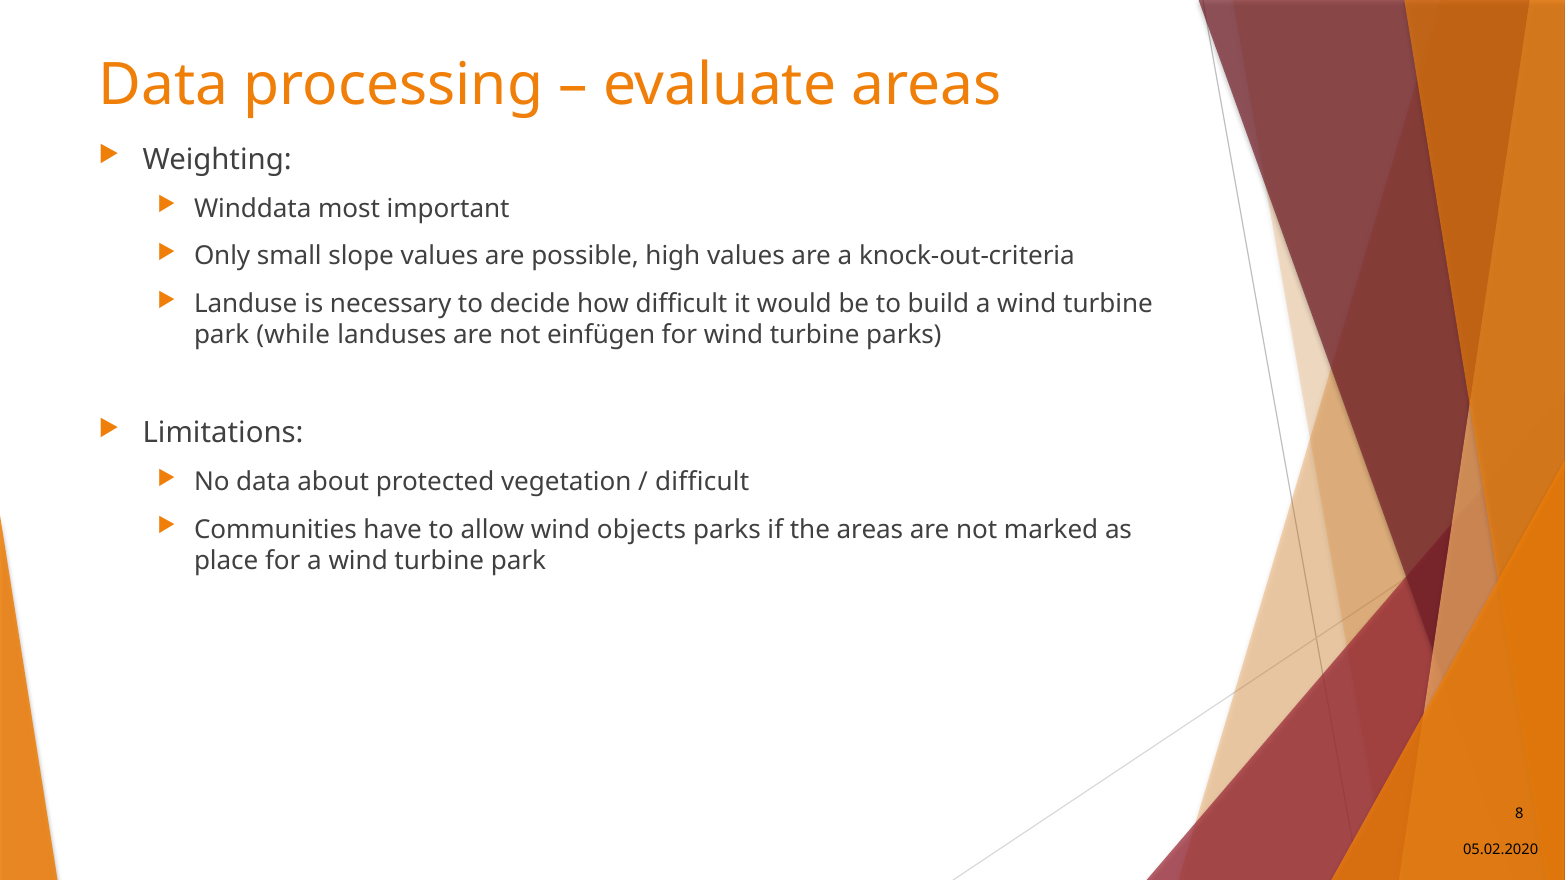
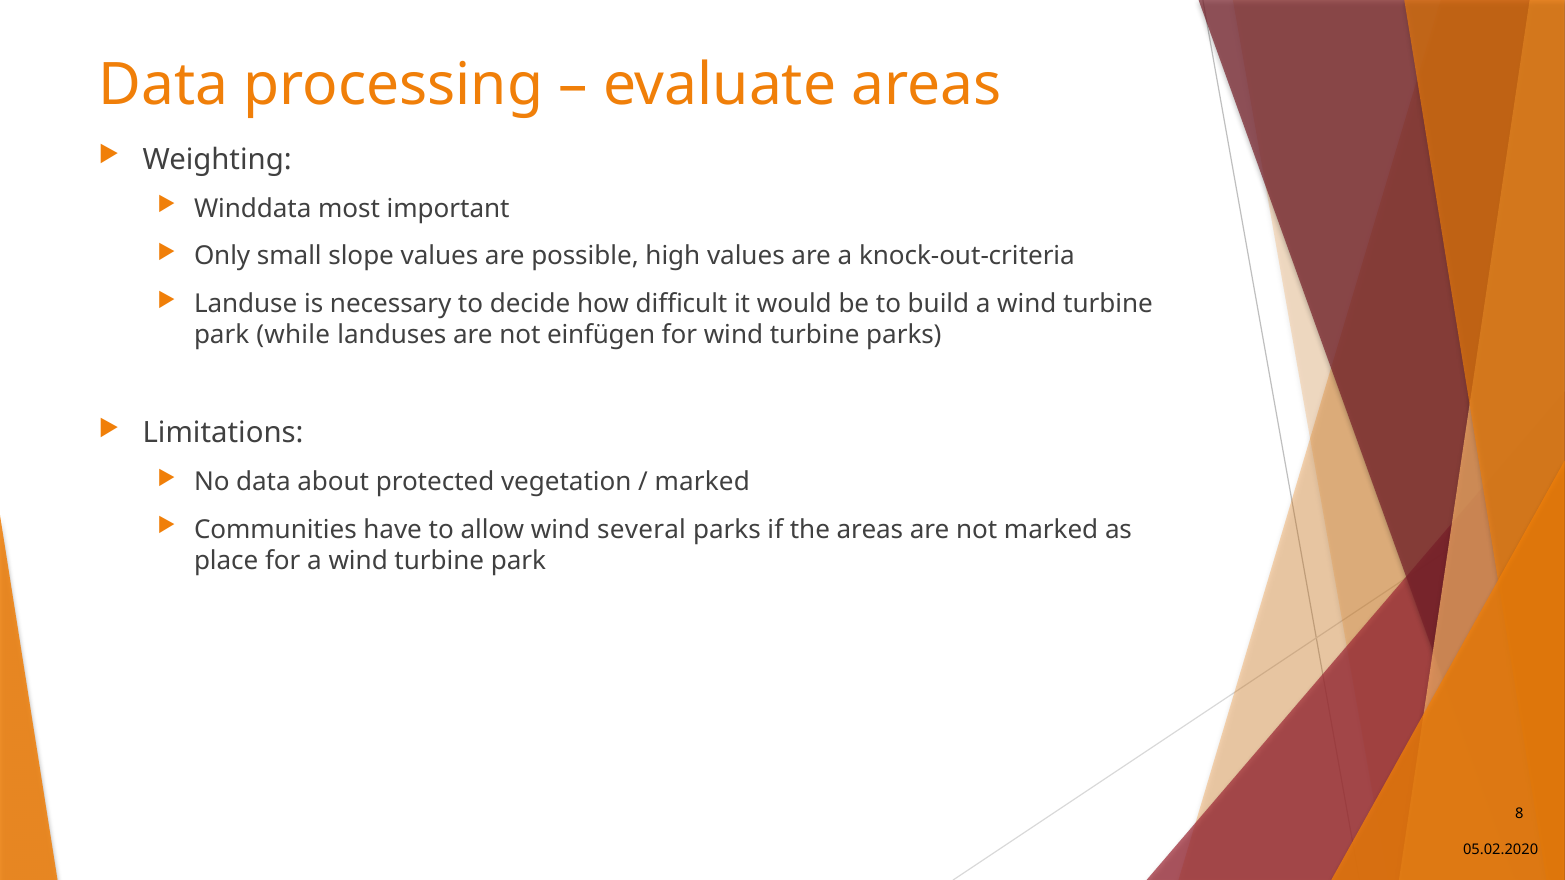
difficult at (702, 482): difficult -> marked
objects: objects -> several
